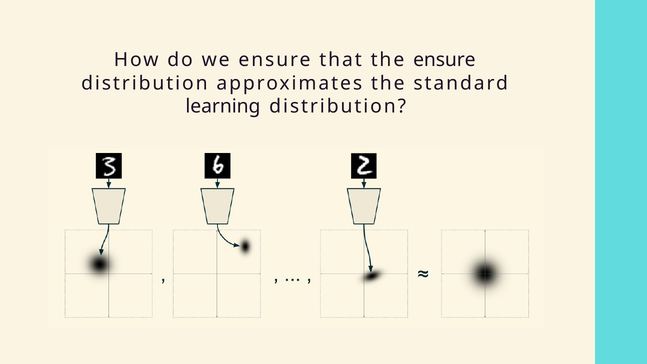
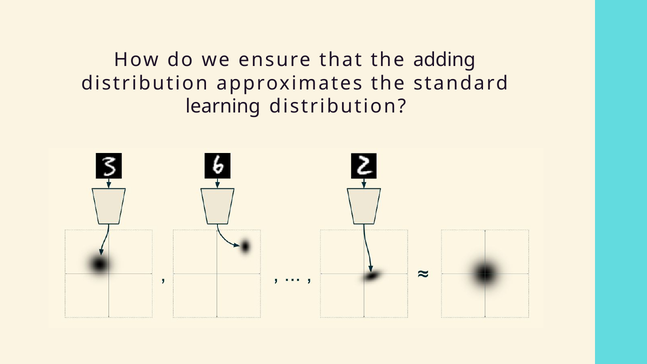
the ensure: ensure -> adding
